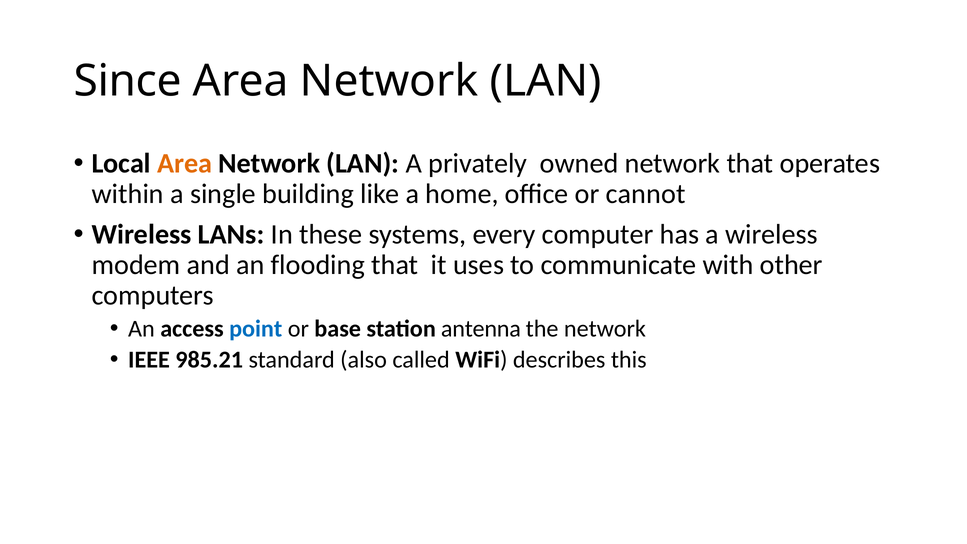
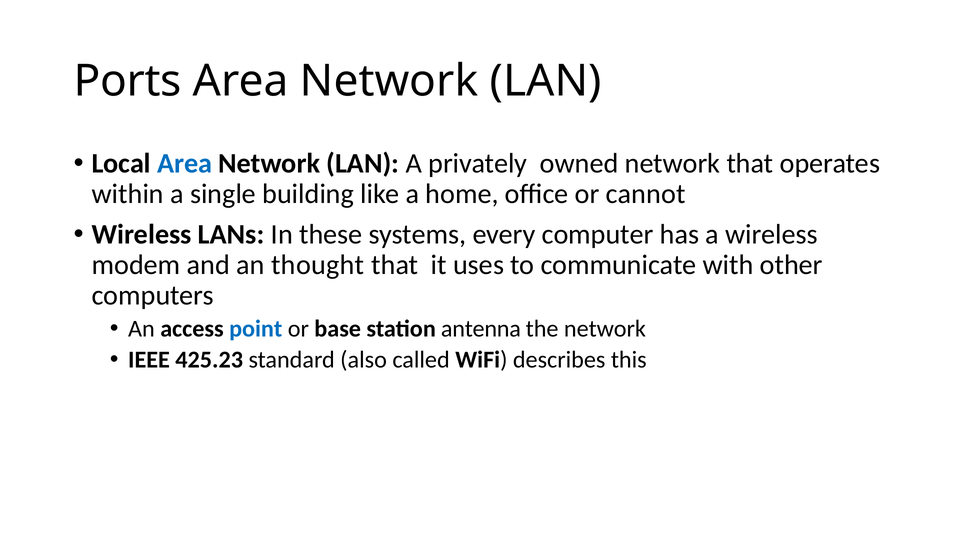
Since: Since -> Ports
Area at (185, 163) colour: orange -> blue
flooding: flooding -> thought
985.21: 985.21 -> 425.23
